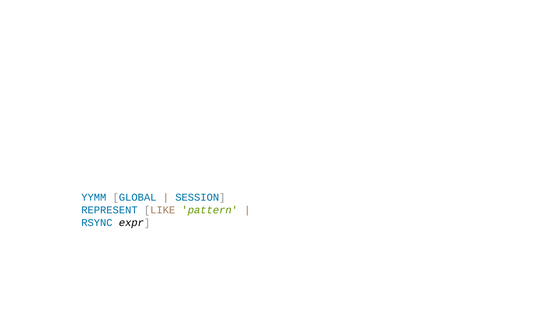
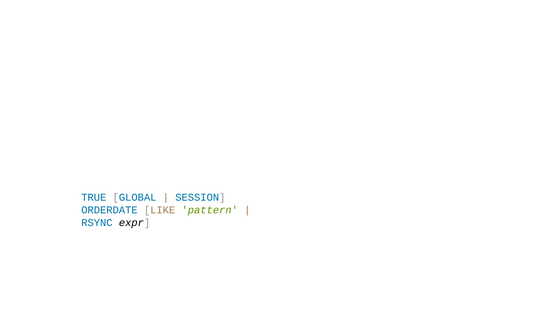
YYMM: YYMM -> TRUE
REPRESENT: REPRESENT -> ORDERDATE
